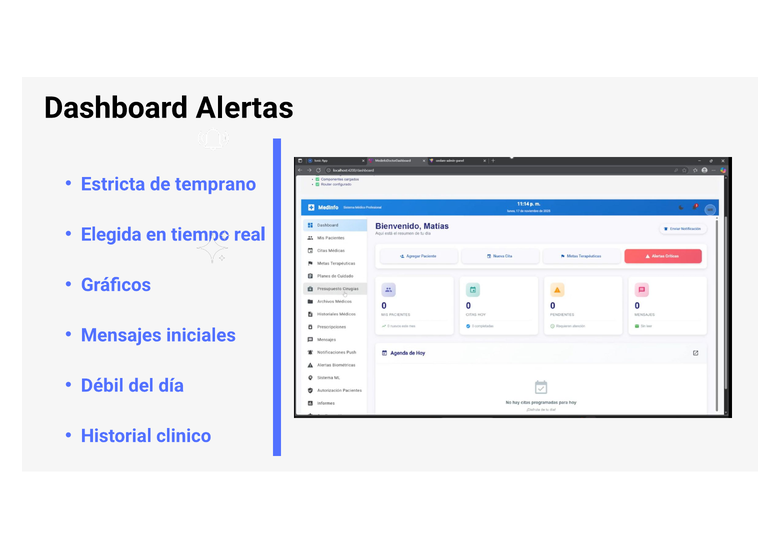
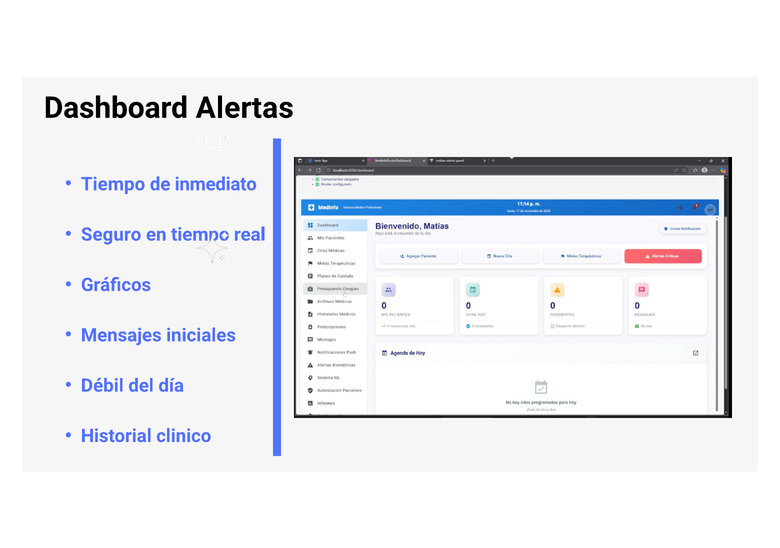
Estricta at (113, 184): Estricta -> Tiempo
temprano: temprano -> inmediato
Elegida: Elegida -> Seguro
